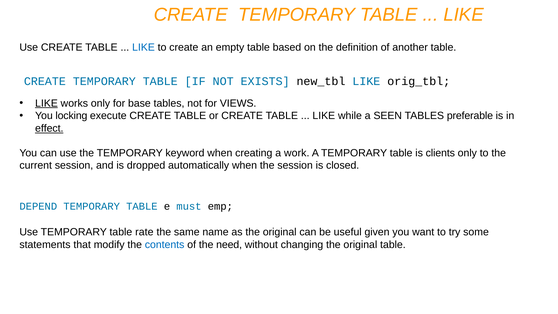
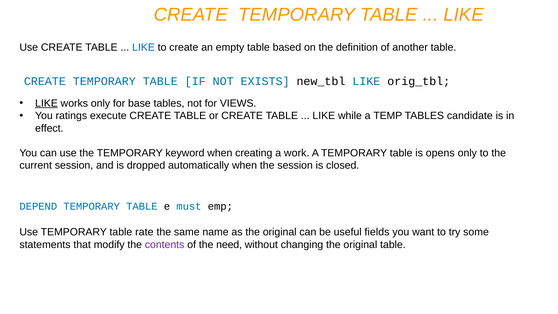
locking: locking -> ratings
SEEN: SEEN -> TEMP
preferable: preferable -> candidate
effect underline: present -> none
clients: clients -> opens
given: given -> fields
contents colour: blue -> purple
